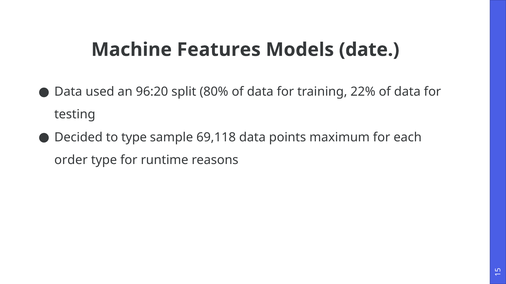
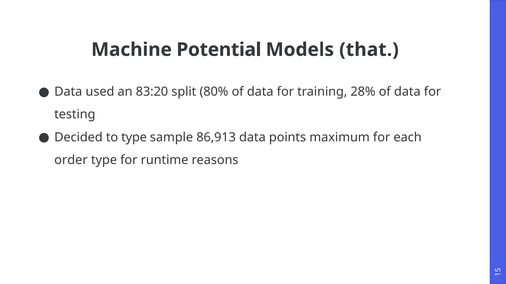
Features: Features -> Potential
date: date -> that
96:20: 96:20 -> 83:20
22%: 22% -> 28%
69,118: 69,118 -> 86,913
